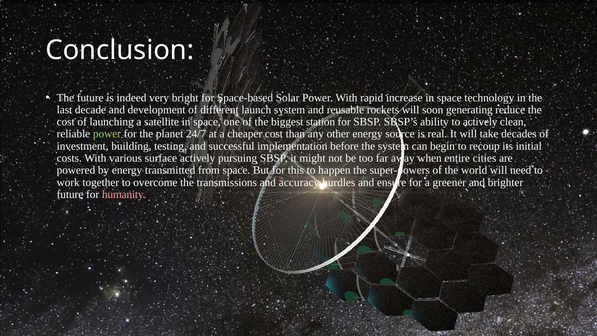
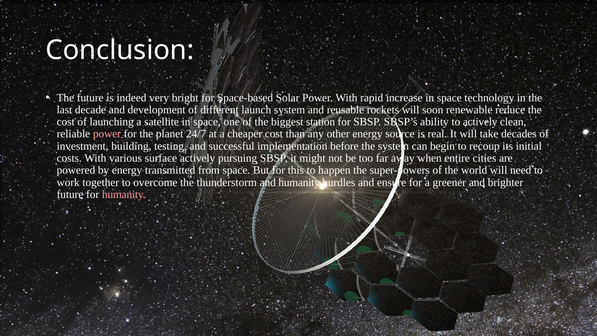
generating: generating -> renewable
power at (107, 134) colour: light green -> pink
transmissions: transmissions -> thunderstorm
and accuracy: accuracy -> humanity
